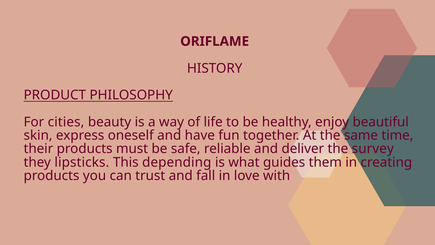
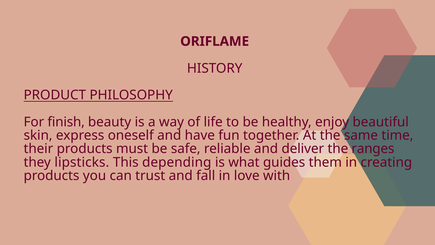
cities: cities -> finish
survey: survey -> ranges
